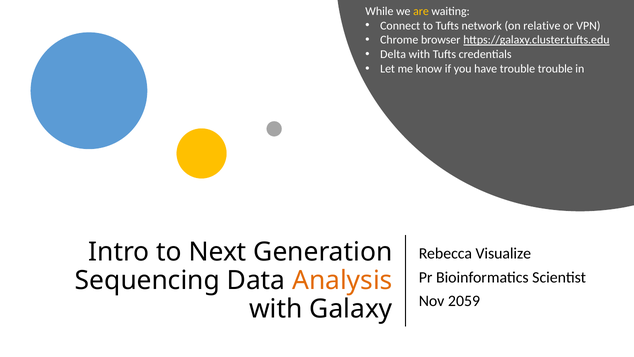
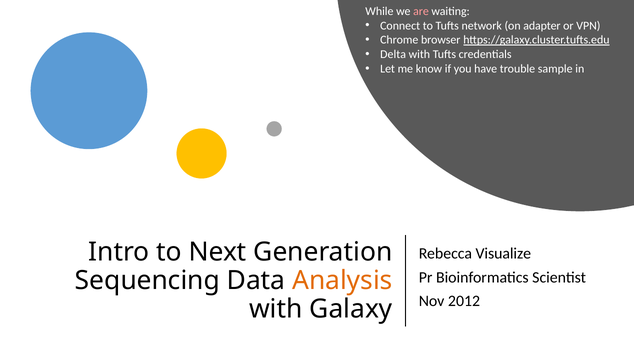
are colour: yellow -> pink
relative: relative -> adapter
trouble trouble: trouble -> sample
2059: 2059 -> 2012
